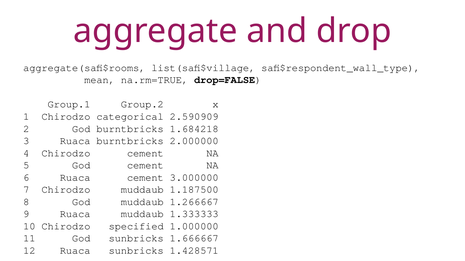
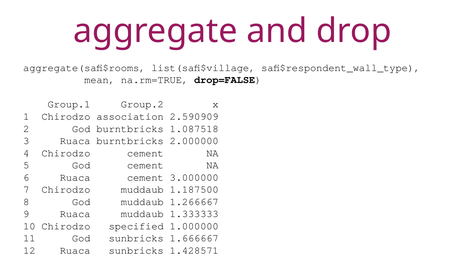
categorical: categorical -> association
1.684218: 1.684218 -> 1.087518
